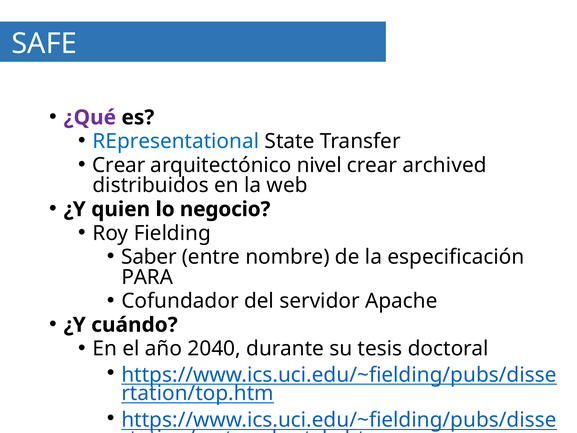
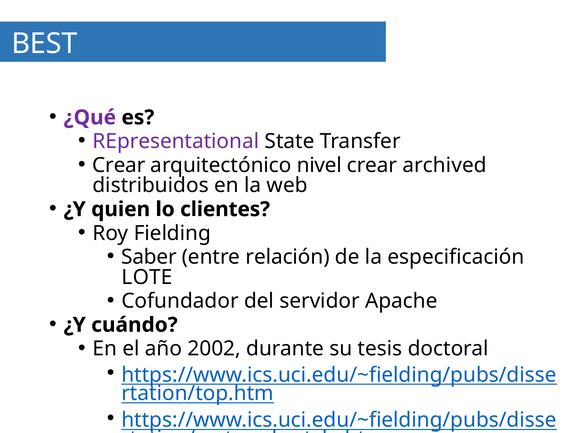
SAFE: SAFE -> BEST
REpresentational colour: blue -> purple
negocio: negocio -> clientes
nombre: nombre -> relación
PARA: PARA -> LOTE
2040: 2040 -> 2002
